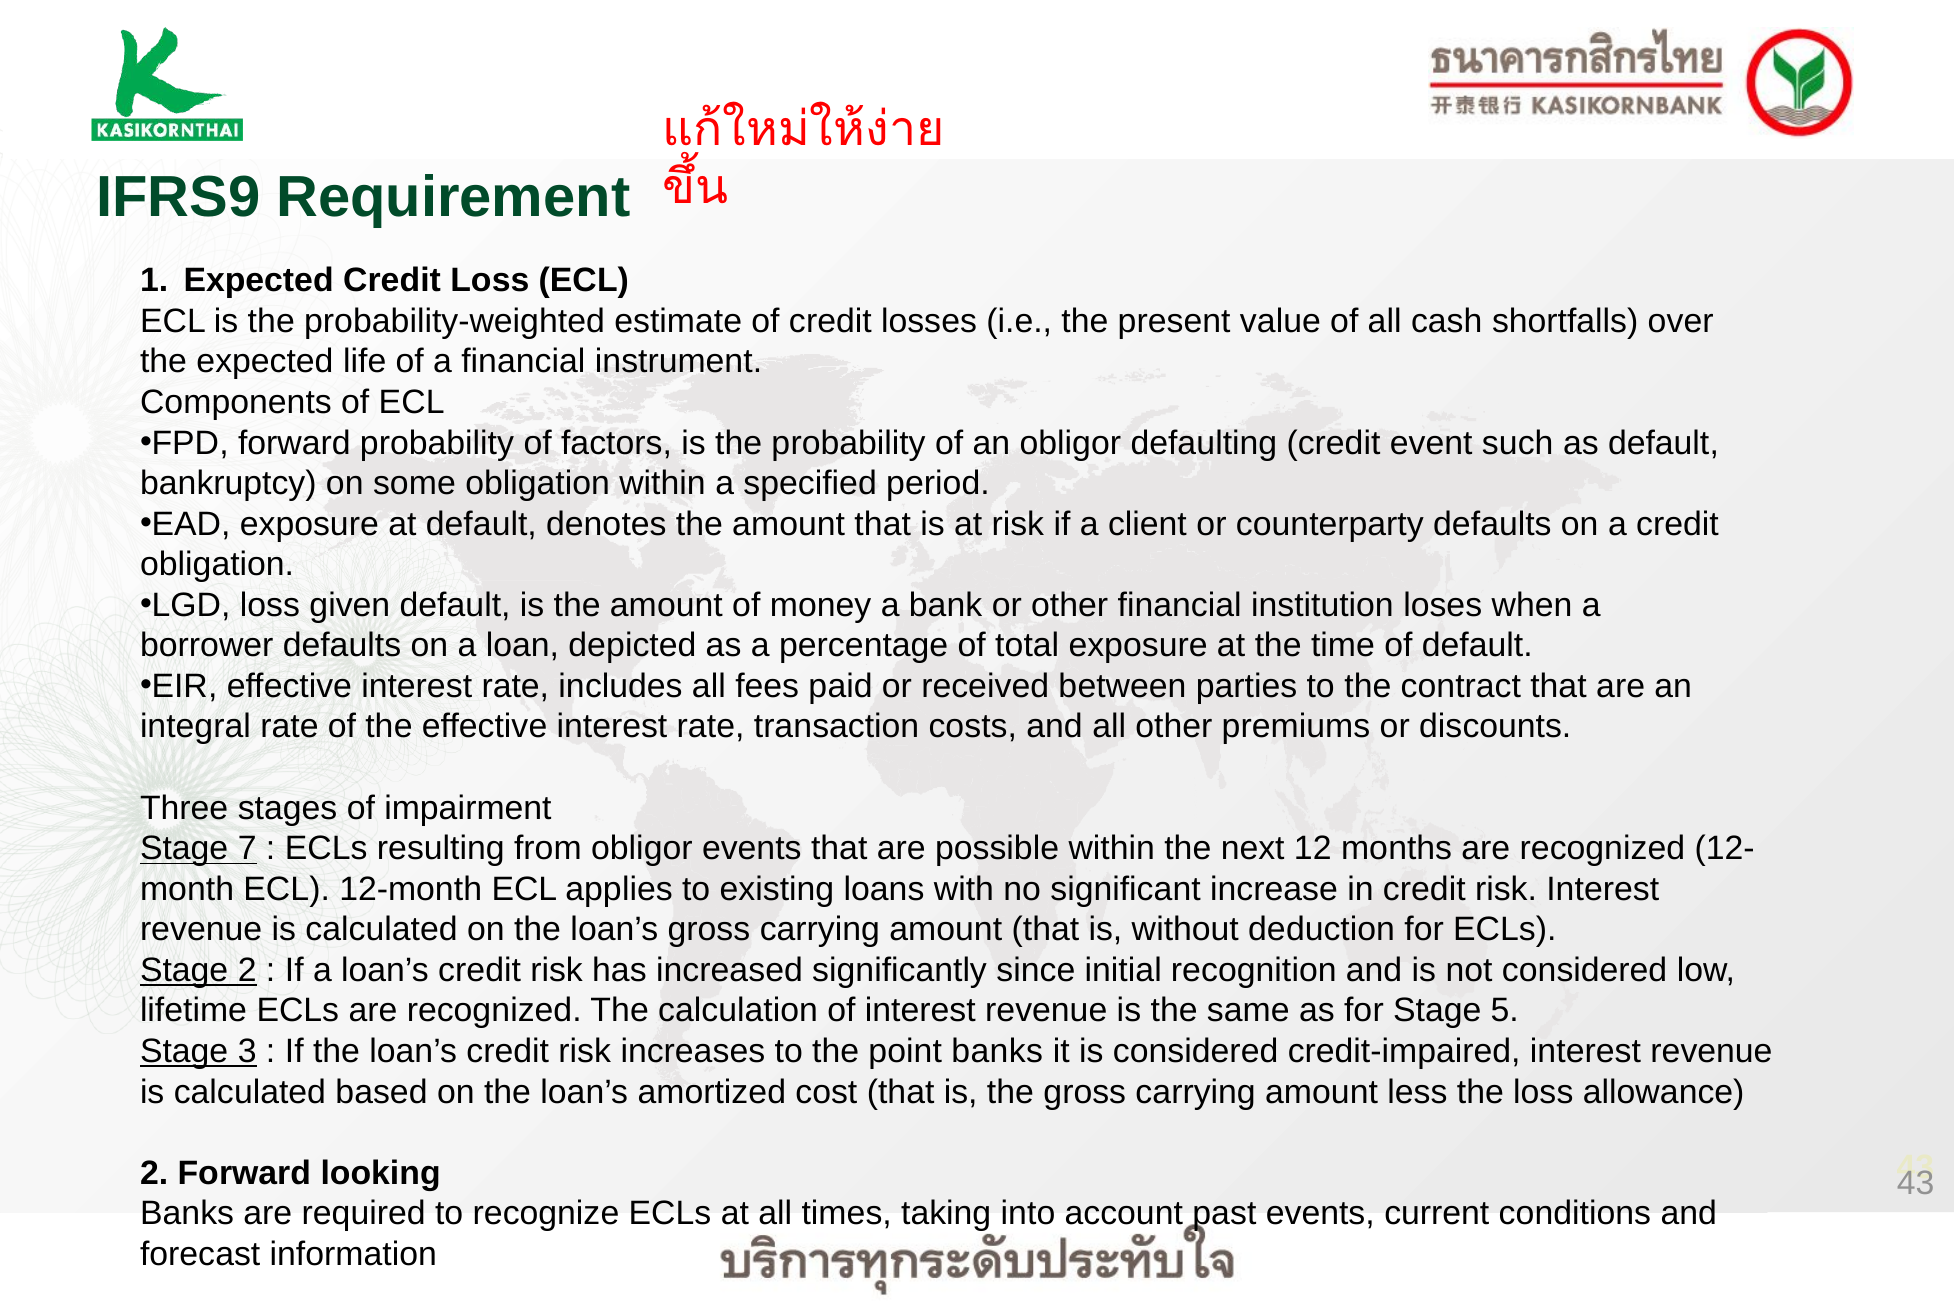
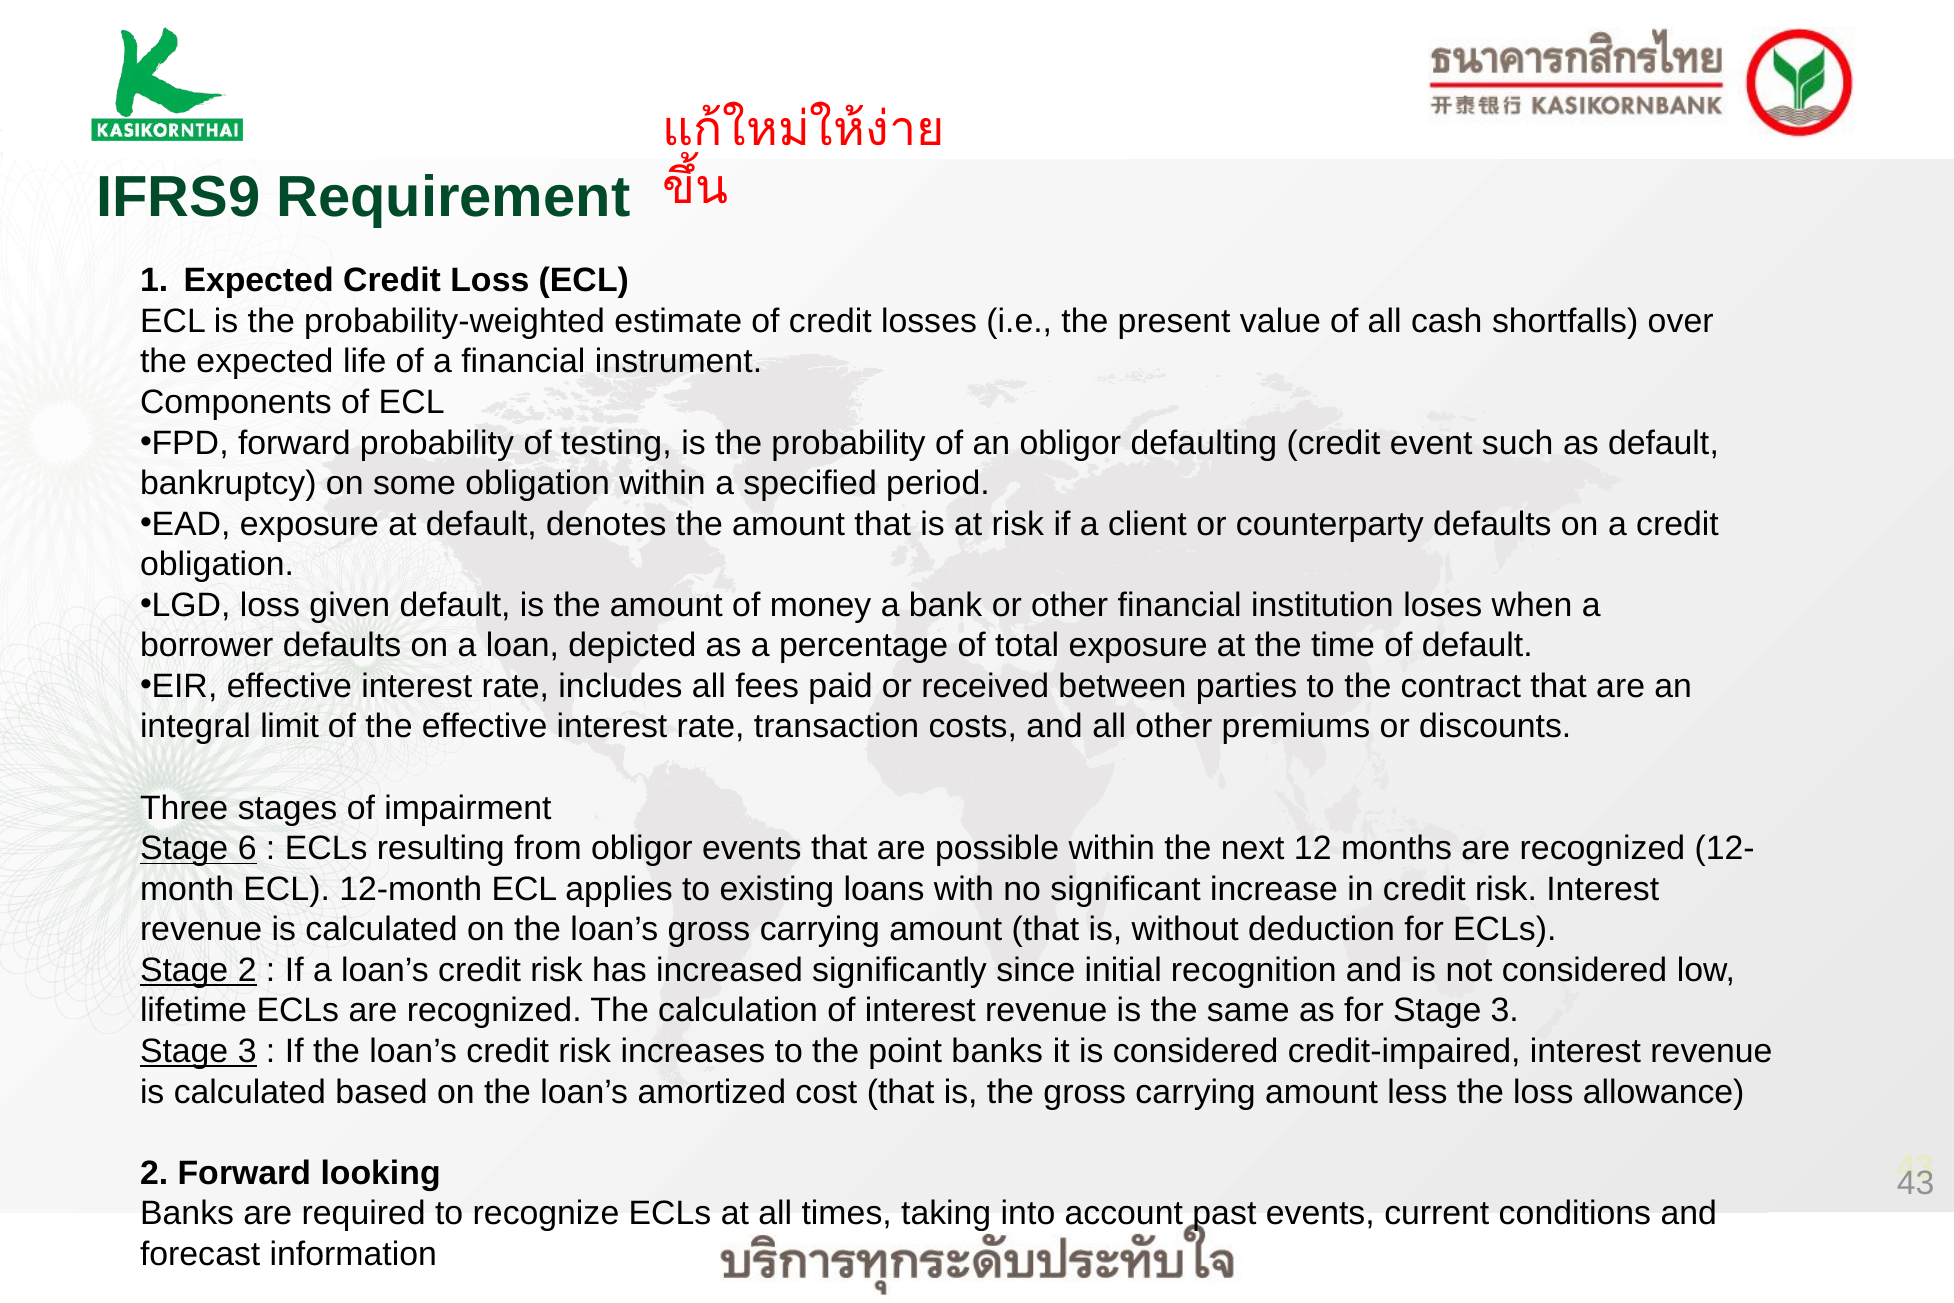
factors: factors -> testing
integral rate: rate -> limit
7: 7 -> 6
for Stage 5: 5 -> 3
